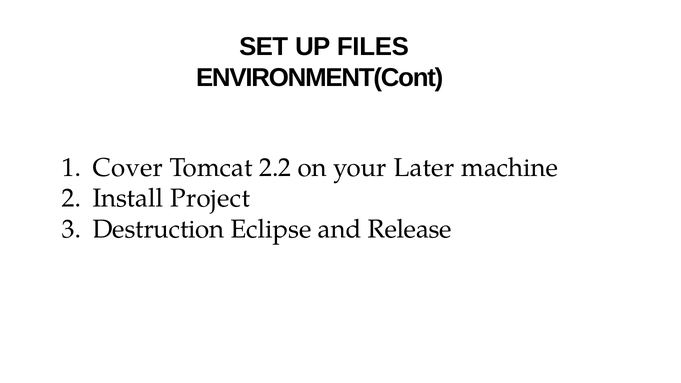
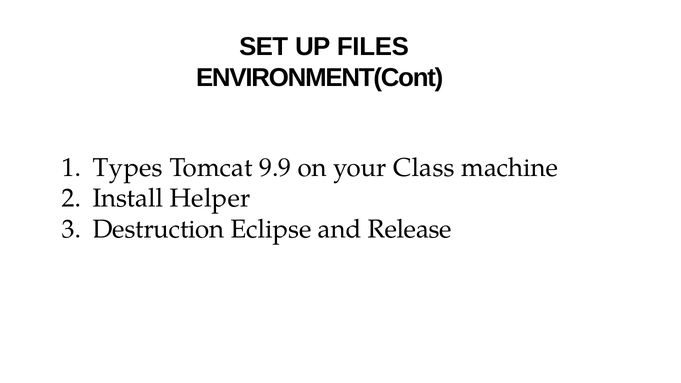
Cover: Cover -> Types
2.2: 2.2 -> 9.9
Later: Later -> Class
Project: Project -> Helper
